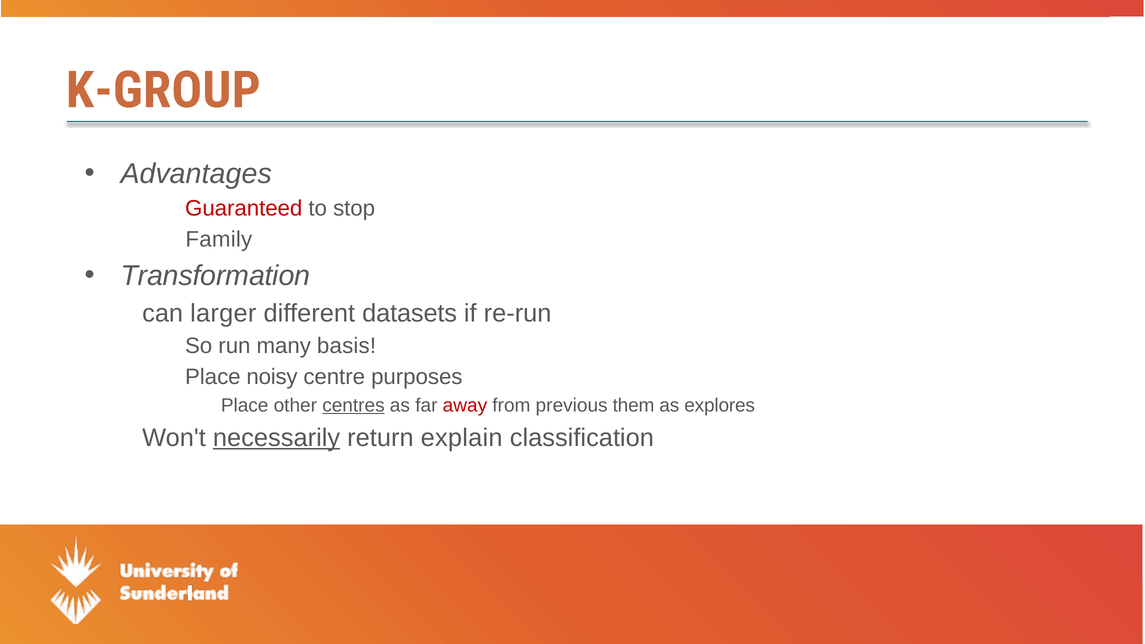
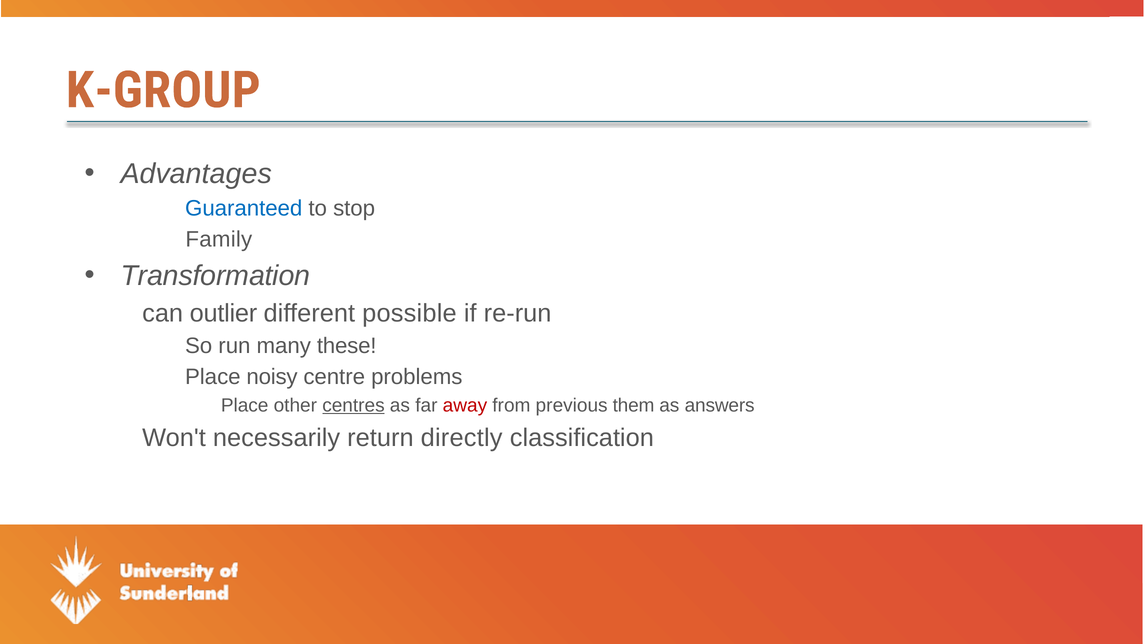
Guaranteed colour: red -> blue
larger: larger -> outlier
datasets: datasets -> possible
basis: basis -> these
purposes: purposes -> problems
explores: explores -> answers
necessarily underline: present -> none
explain: explain -> directly
